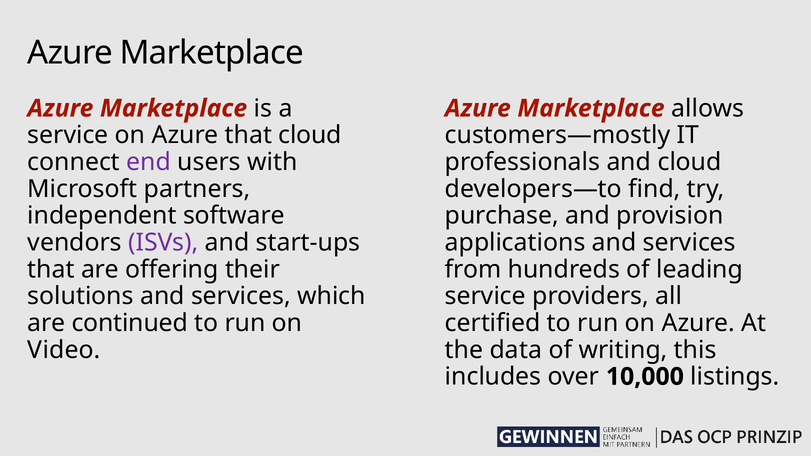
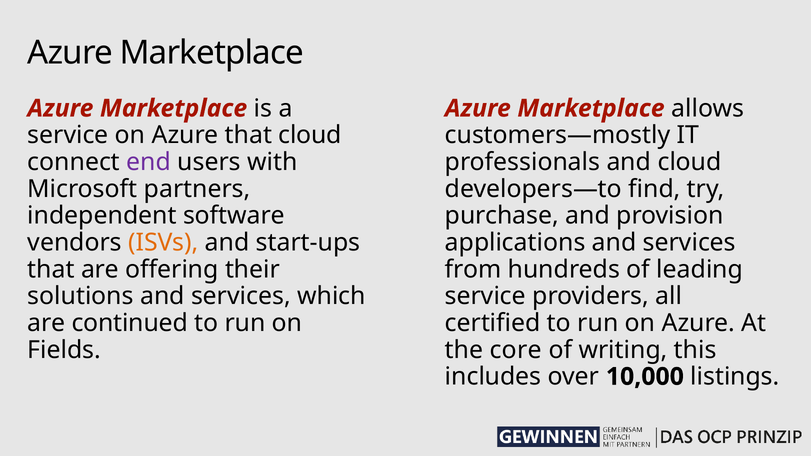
ISVs colour: purple -> orange
Video: Video -> Fields
data: data -> core
